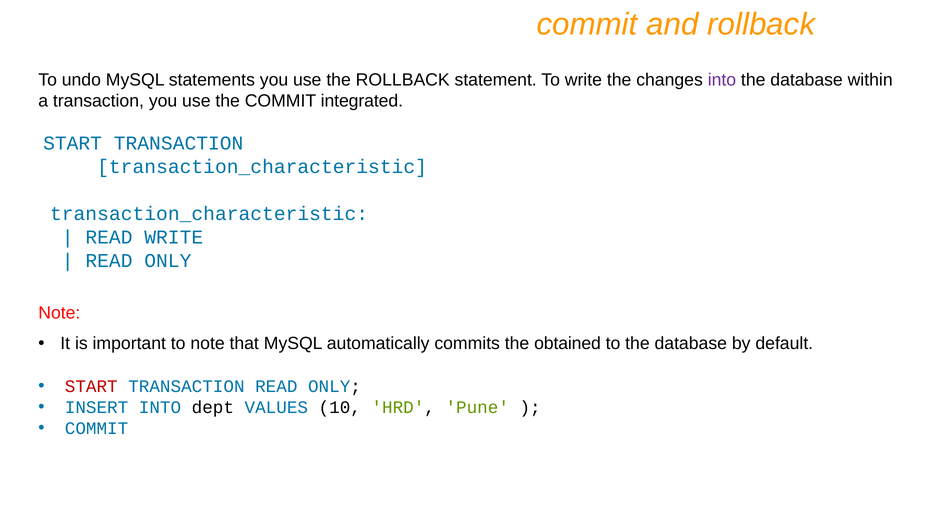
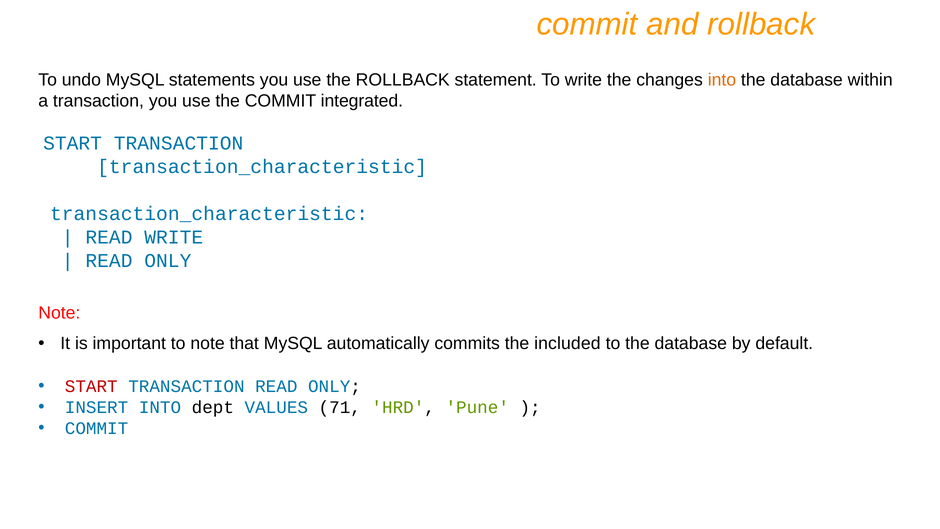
into at (722, 80) colour: purple -> orange
obtained: obtained -> included
10: 10 -> 71
